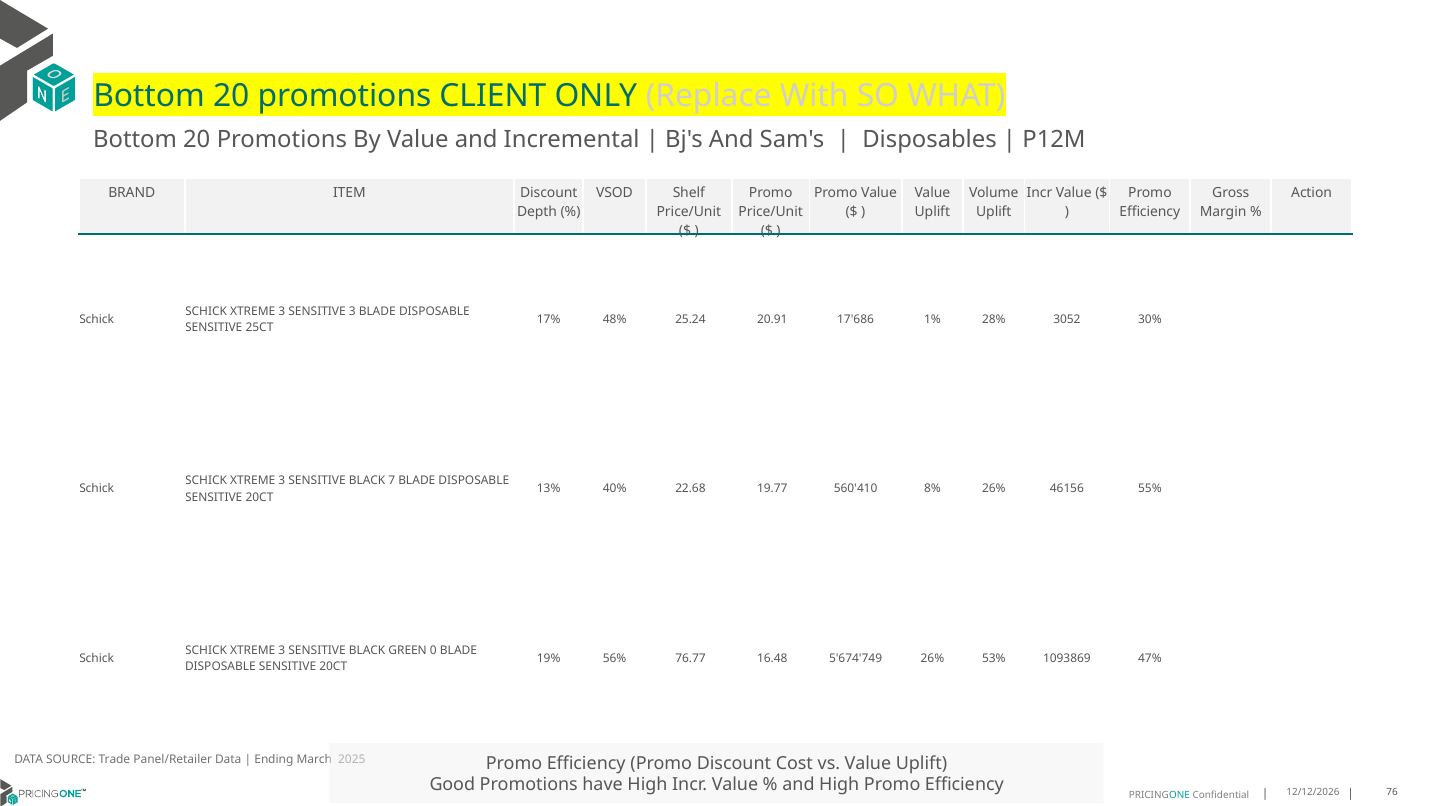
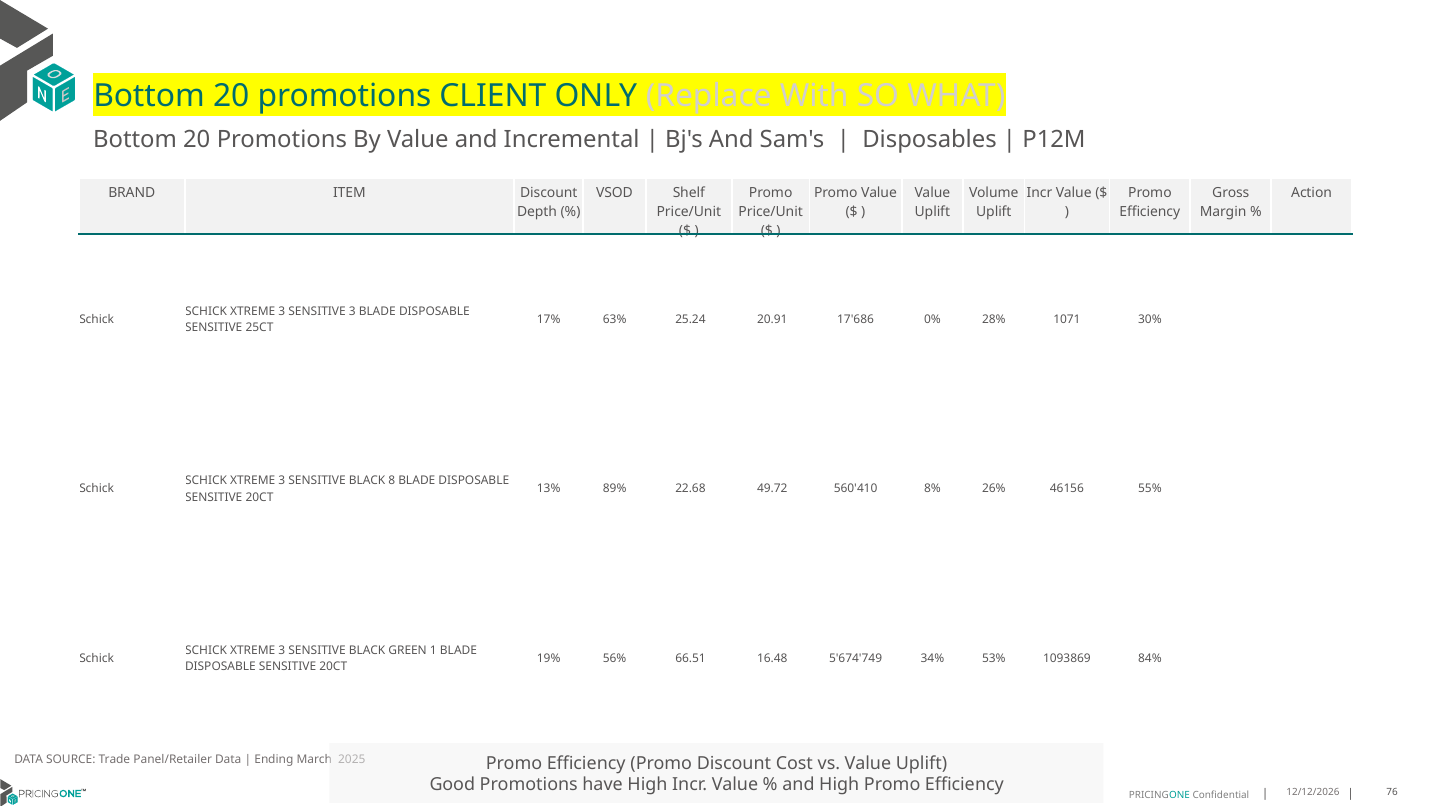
48%: 48% -> 63%
1%: 1% -> 0%
3052: 3052 -> 1071
7: 7 -> 8
40%: 40% -> 89%
19.77: 19.77 -> 49.72
0: 0 -> 1
76.77: 76.77 -> 66.51
5'674'749 26%: 26% -> 34%
47%: 47% -> 84%
